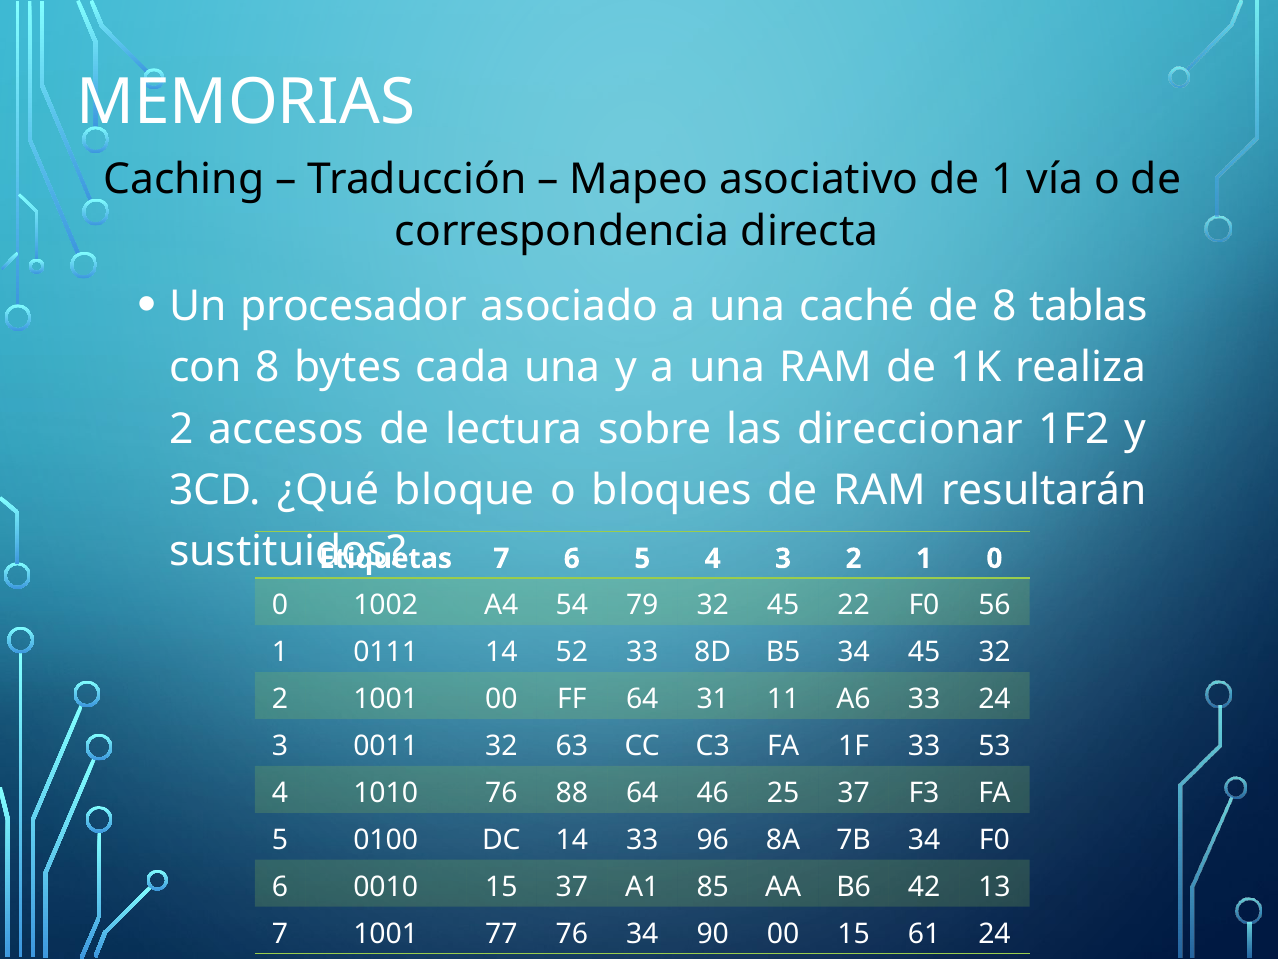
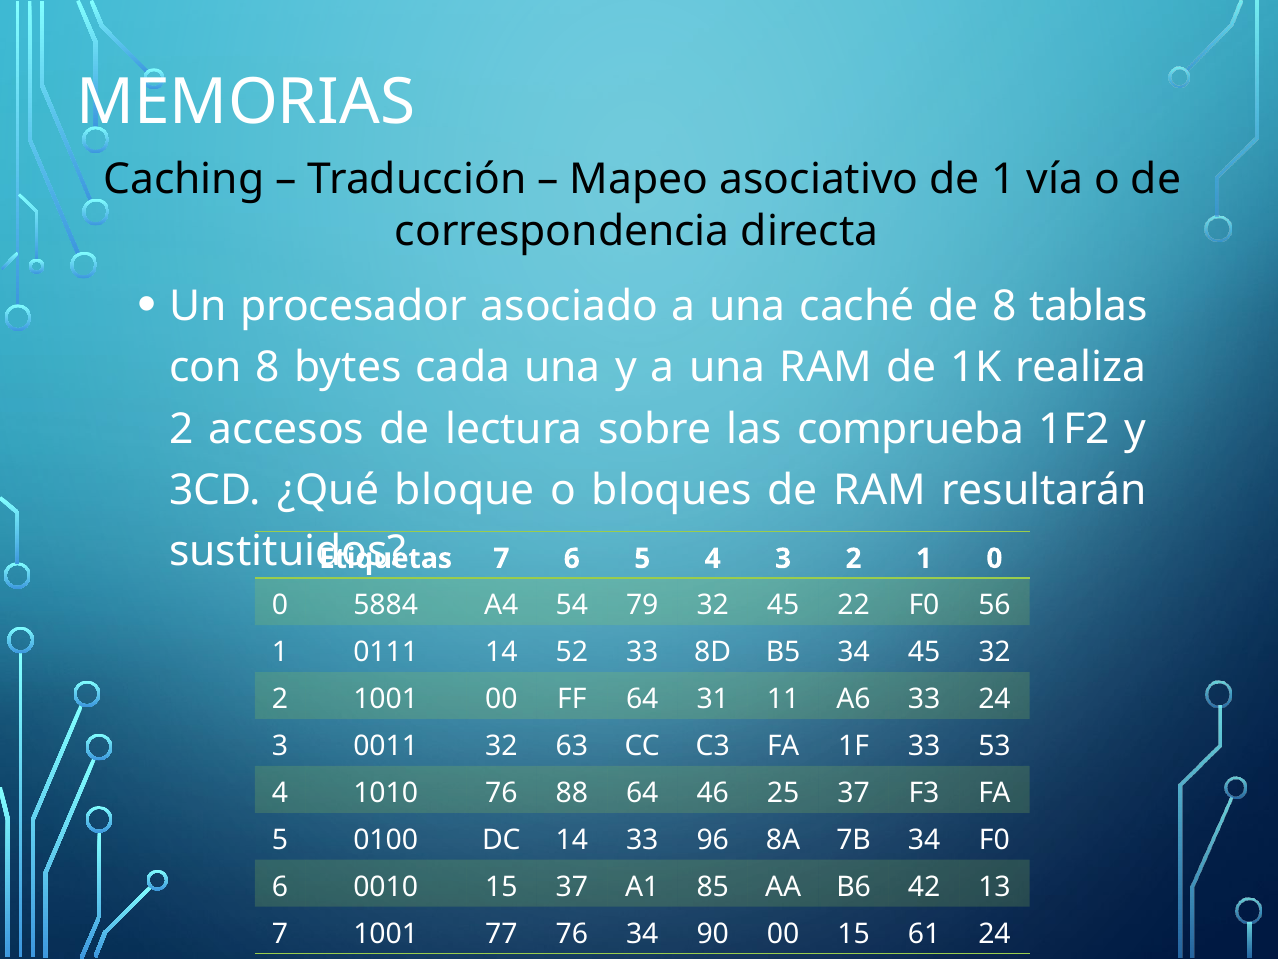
direccionar: direccionar -> comprueba
1002: 1002 -> 5884
